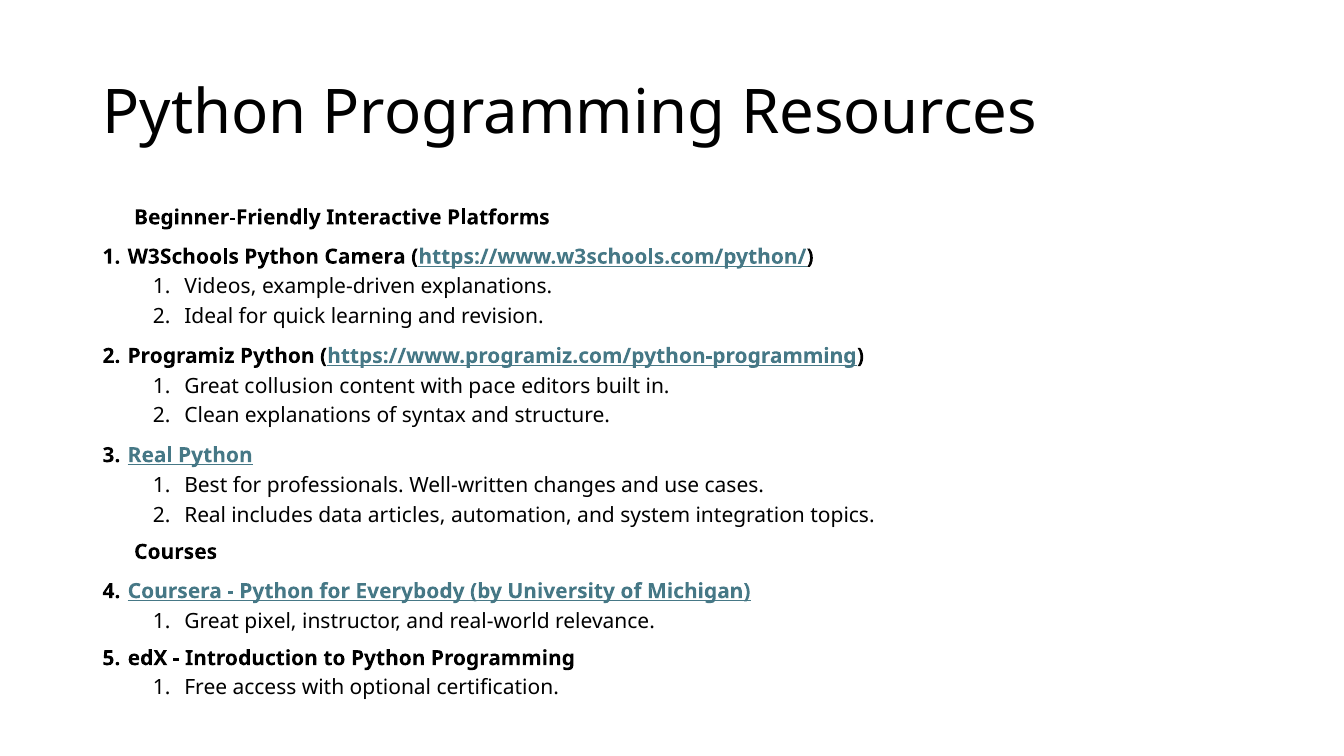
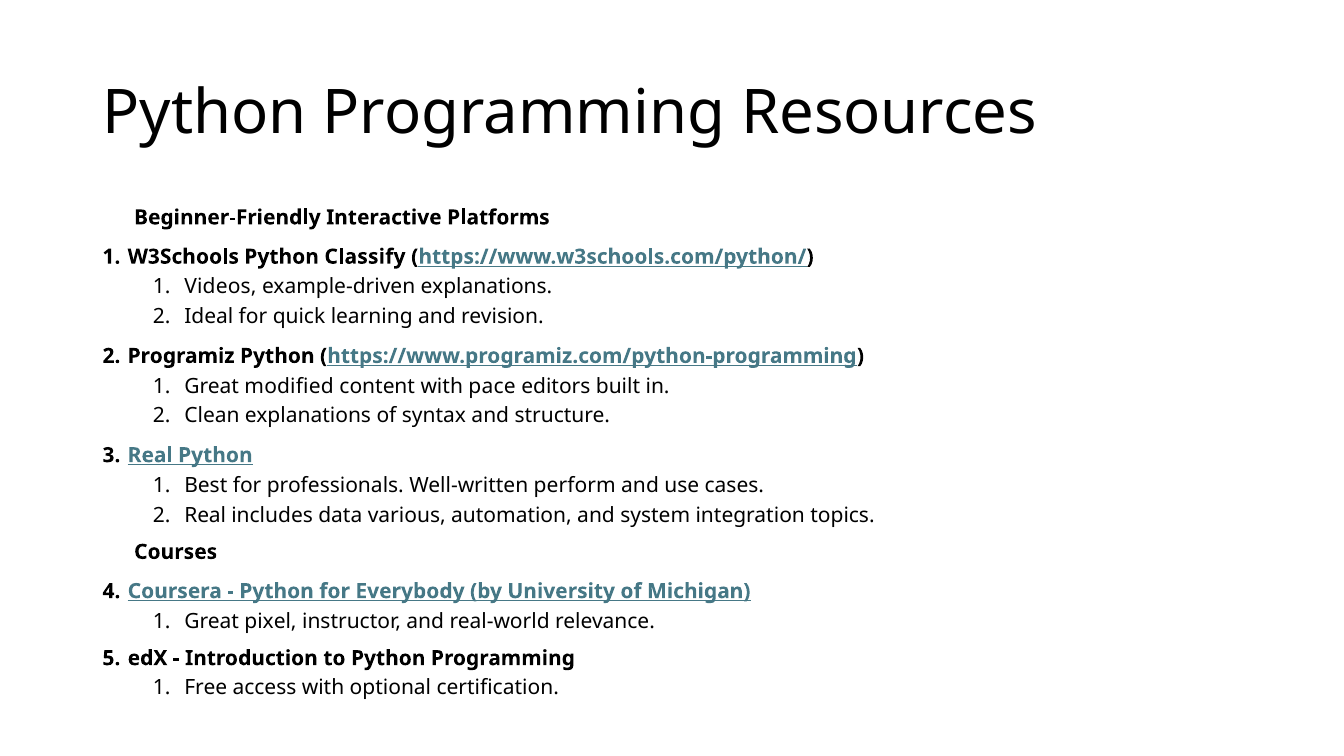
Camera: Camera -> Classify
collusion: collusion -> modified
changes: changes -> perform
articles: articles -> various
